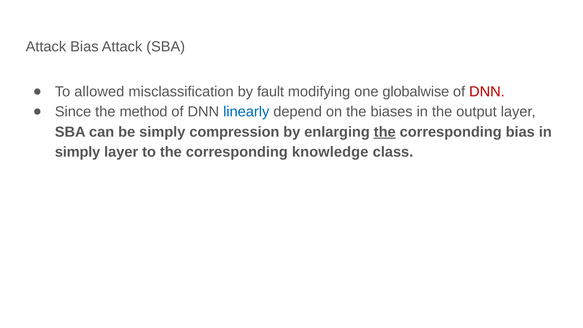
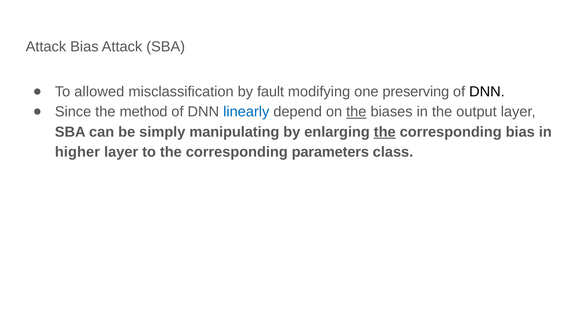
globalwise: globalwise -> preserving
DNN at (487, 92) colour: red -> black
the at (356, 112) underline: none -> present
compression: compression -> manipulating
simply at (78, 152): simply -> higher
knowledge: knowledge -> parameters
